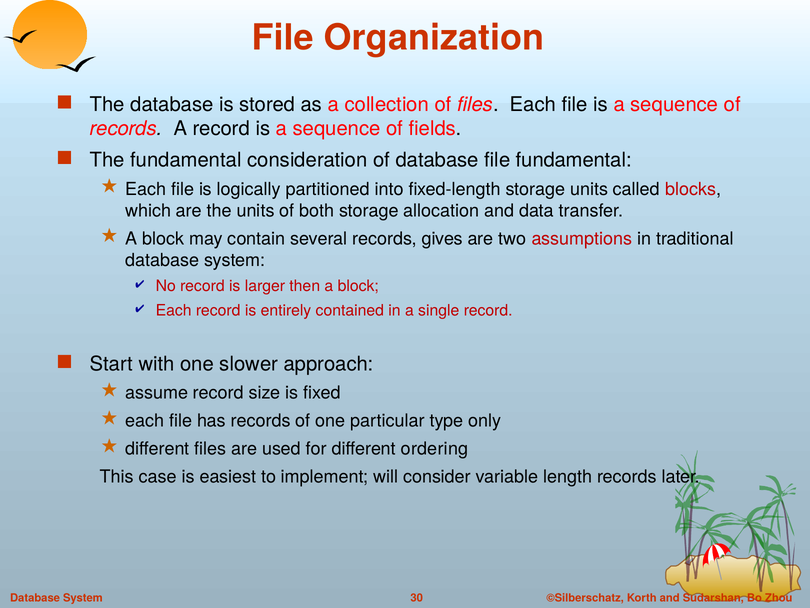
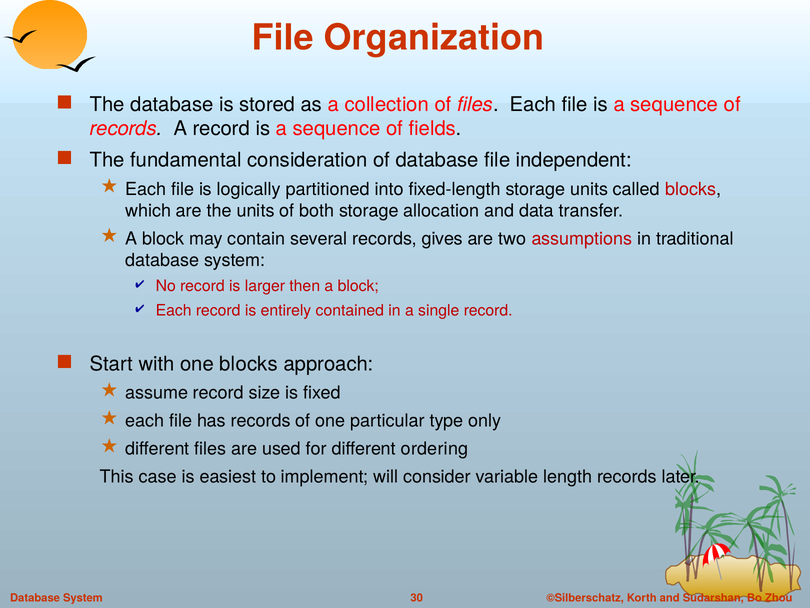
file fundamental: fundamental -> independent
one slower: slower -> blocks
